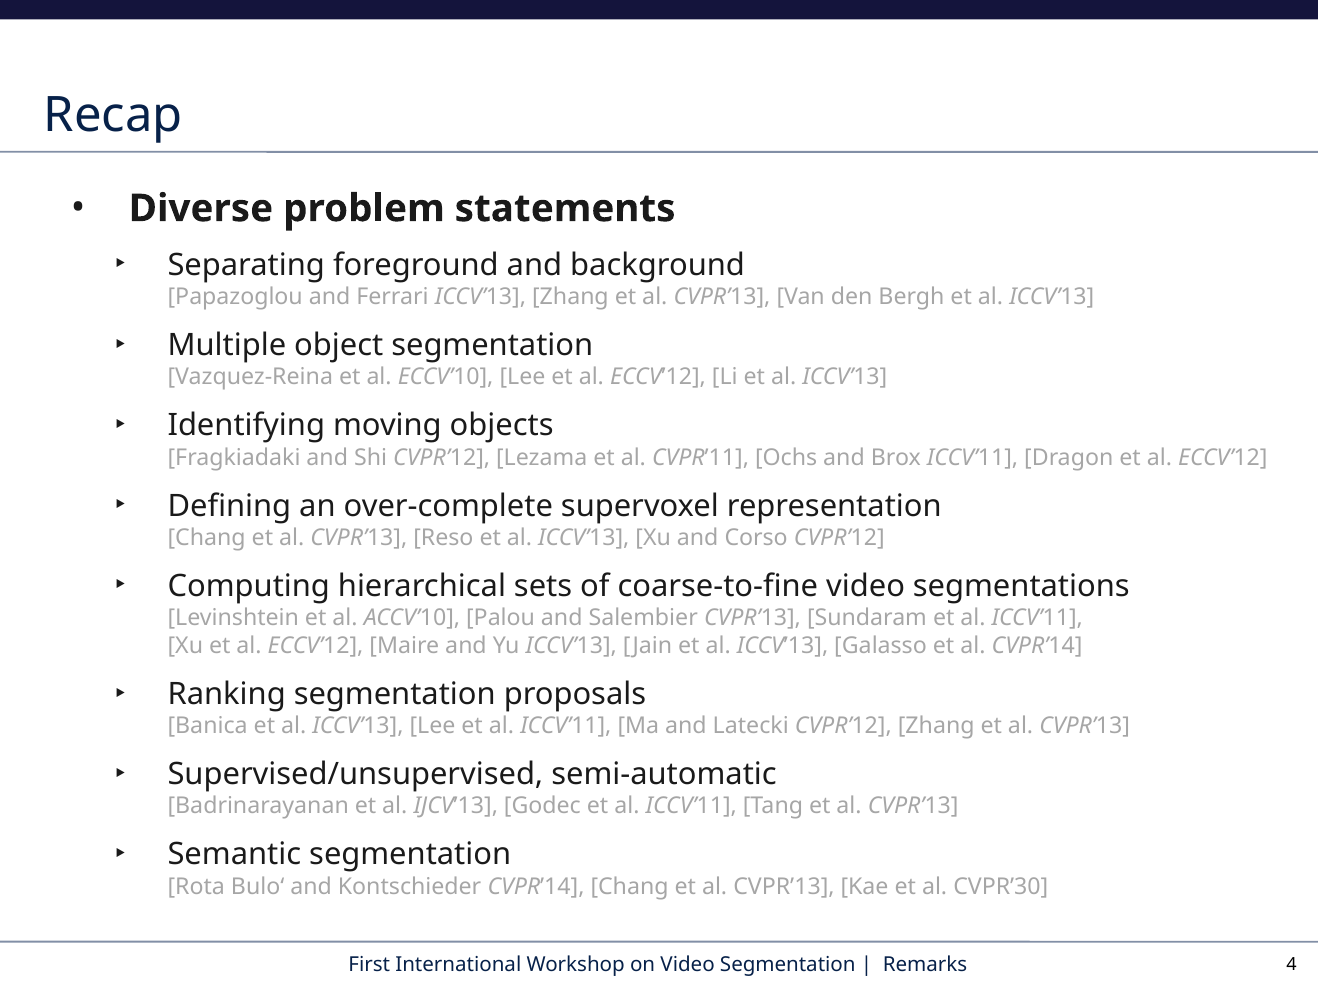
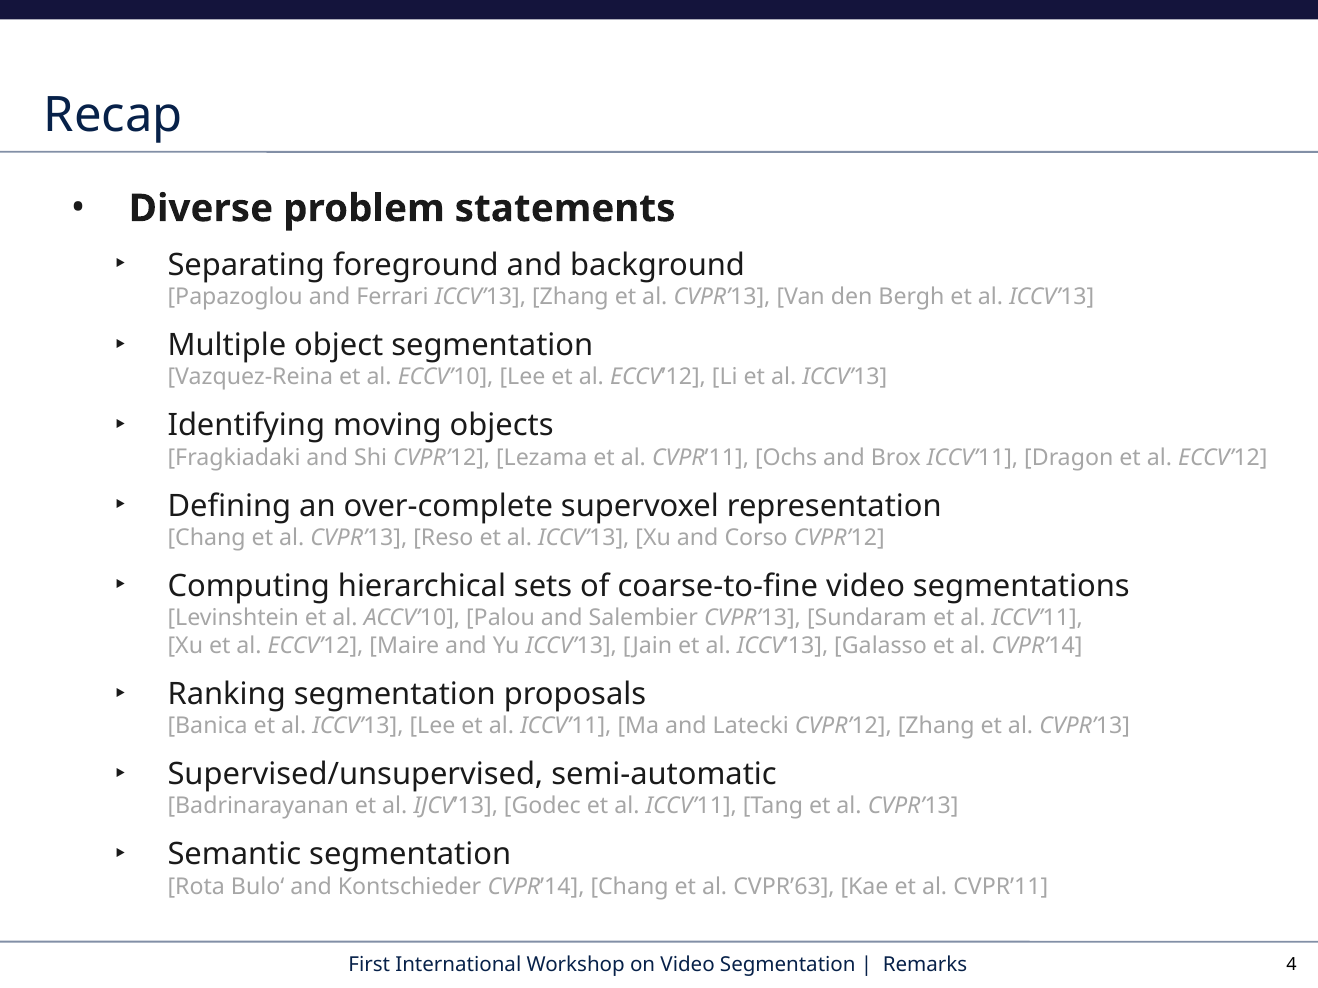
CVPR’13 at (784, 887): CVPR’13 -> CVPR’63
Kae et al CVPR’30: CVPR’30 -> CVPR’11
